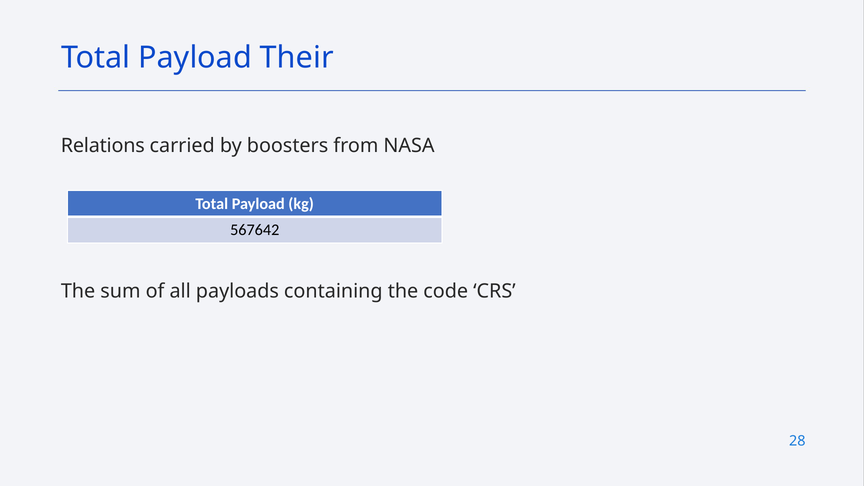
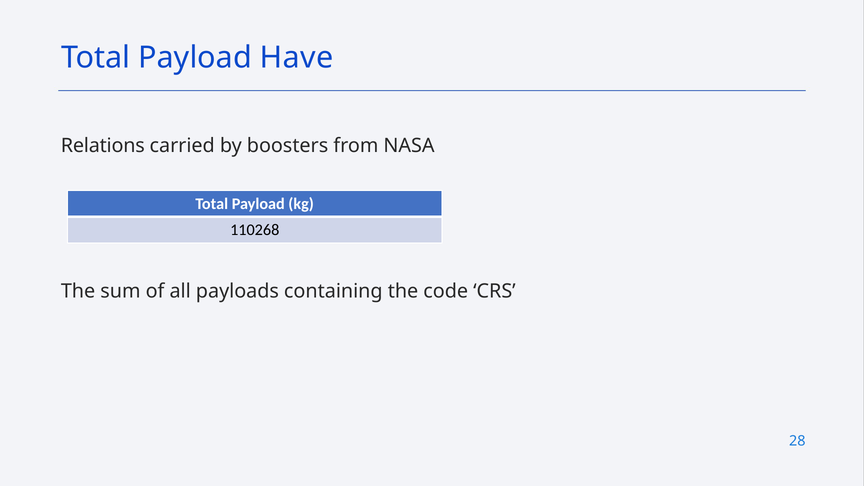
Their: Their -> Have
567642: 567642 -> 110268
